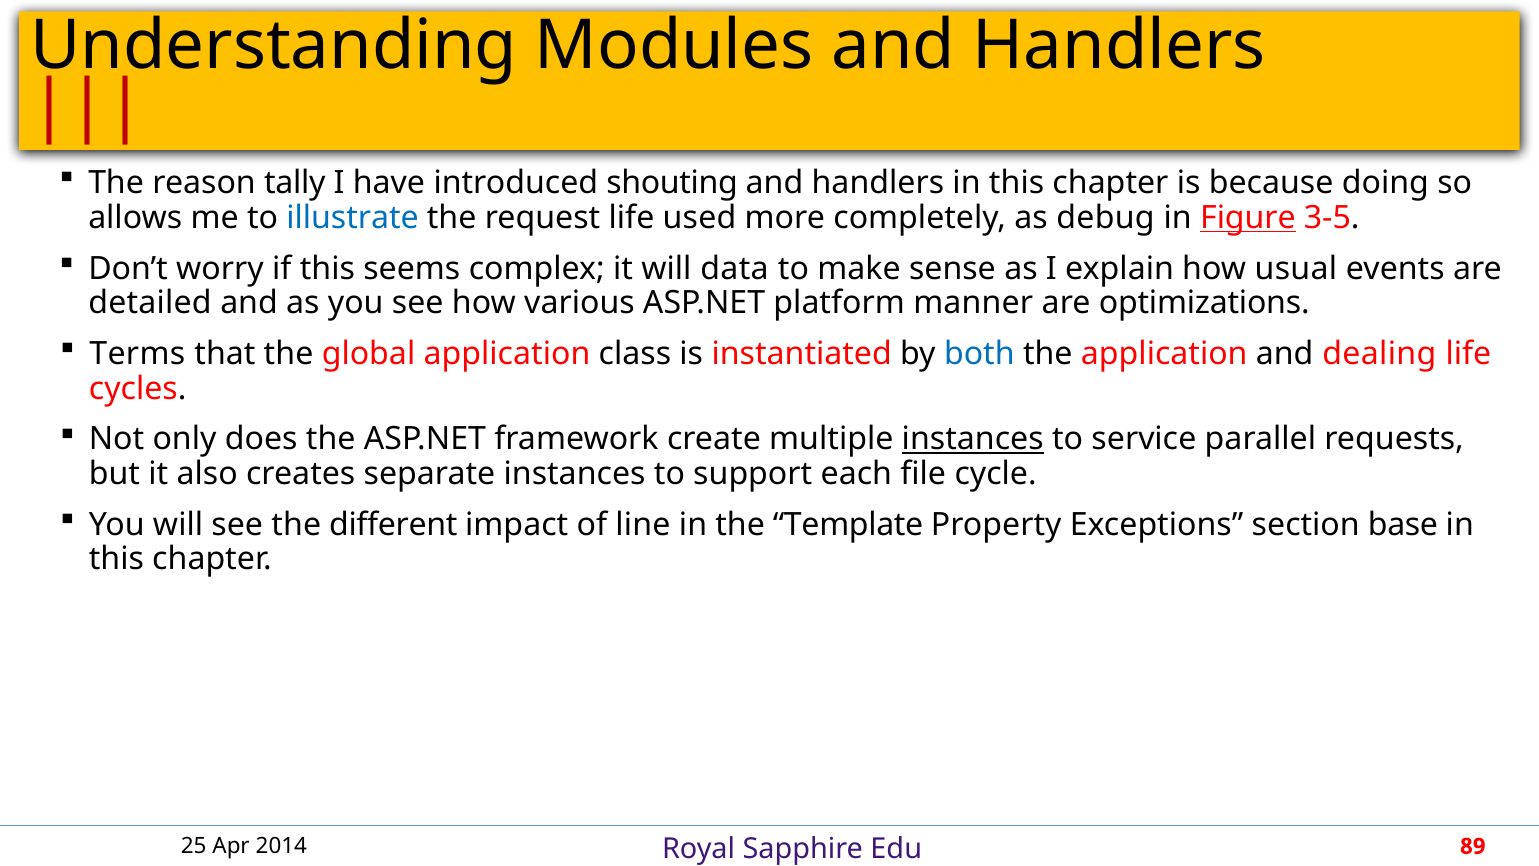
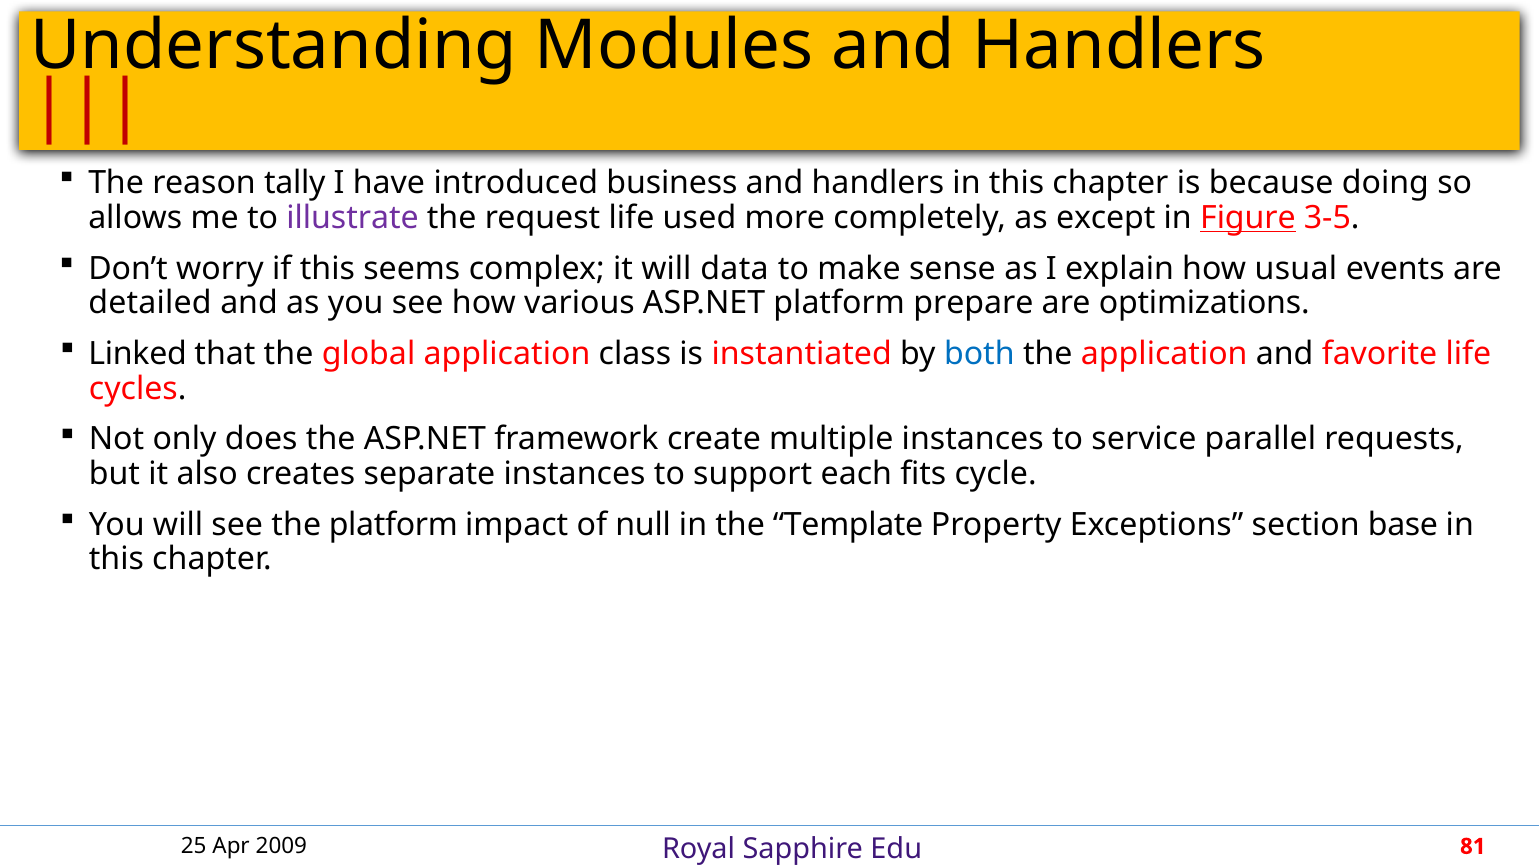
shouting: shouting -> business
illustrate colour: blue -> purple
debug: debug -> except
manner: manner -> prepare
Terms: Terms -> Linked
dealing: dealing -> favorite
instances at (973, 439) underline: present -> none
file: file -> fits
the different: different -> platform
line: line -> null
2014: 2014 -> 2009
89: 89 -> 81
